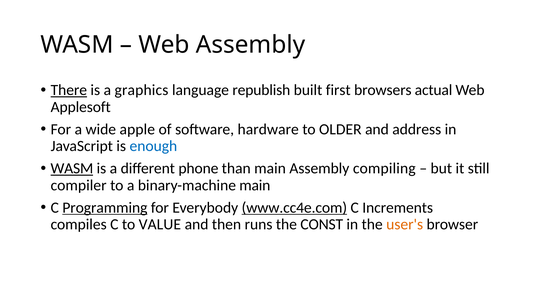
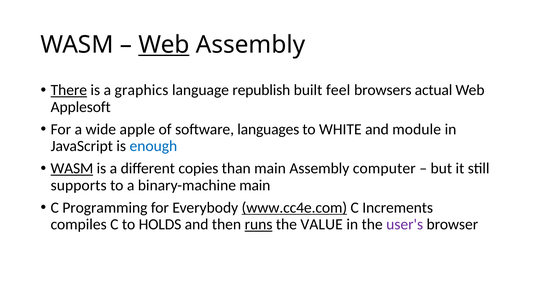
Web at (164, 45) underline: none -> present
first: first -> feel
hardware: hardware -> languages
OLDER: OLDER -> WHITE
address: address -> module
phone: phone -> copies
compiling: compiling -> computer
compiler: compiler -> supports
Programming underline: present -> none
VALUE: VALUE -> HOLDS
runs underline: none -> present
CONST: CONST -> VALUE
user's colour: orange -> purple
